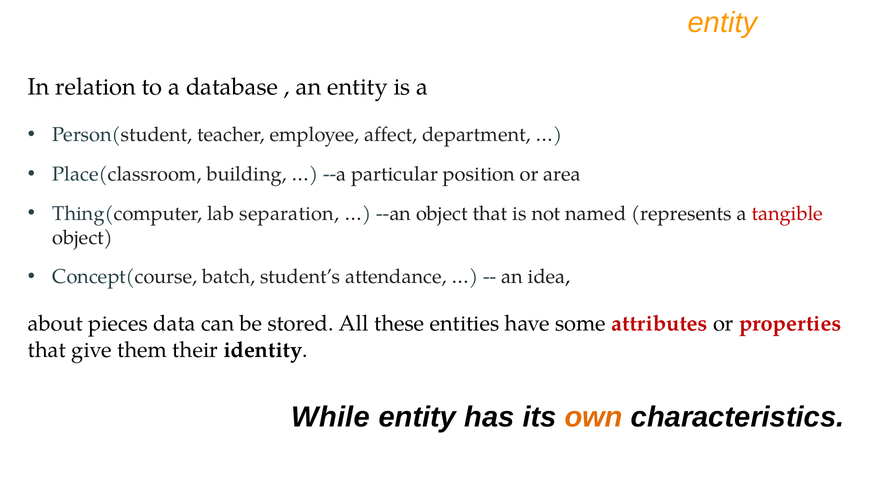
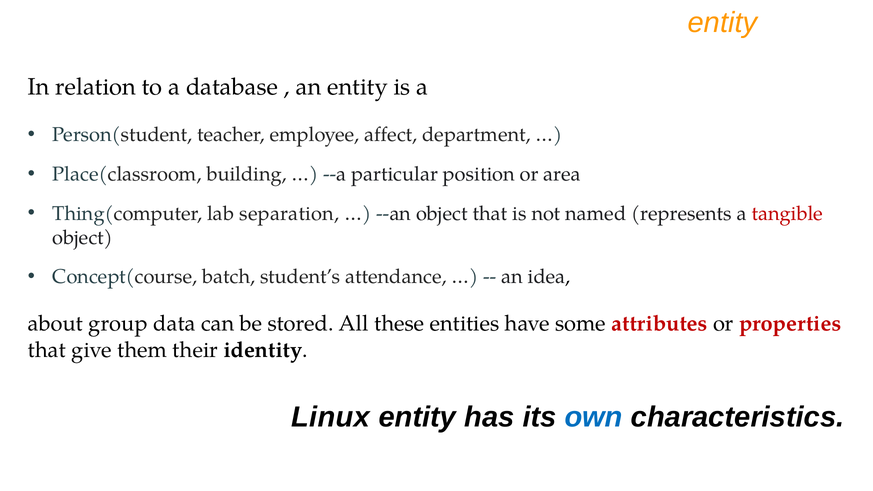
pieces: pieces -> group
While: While -> Linux
own colour: orange -> blue
